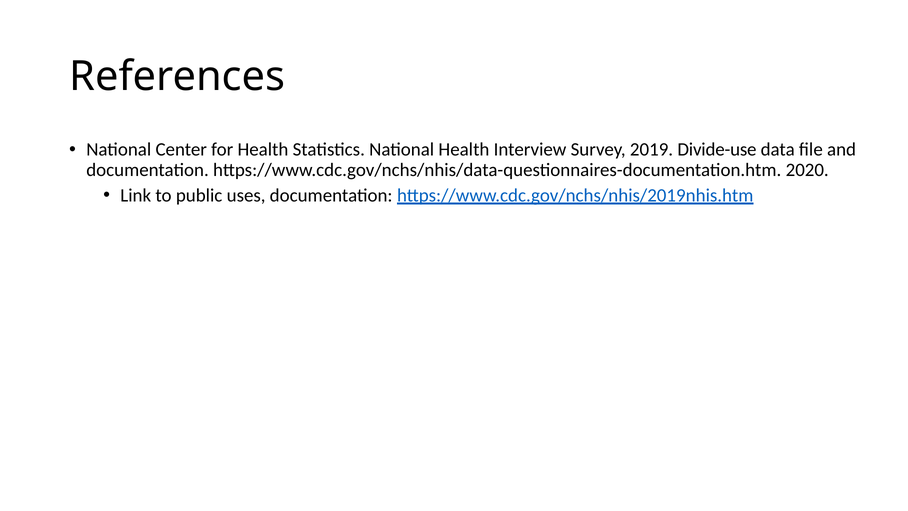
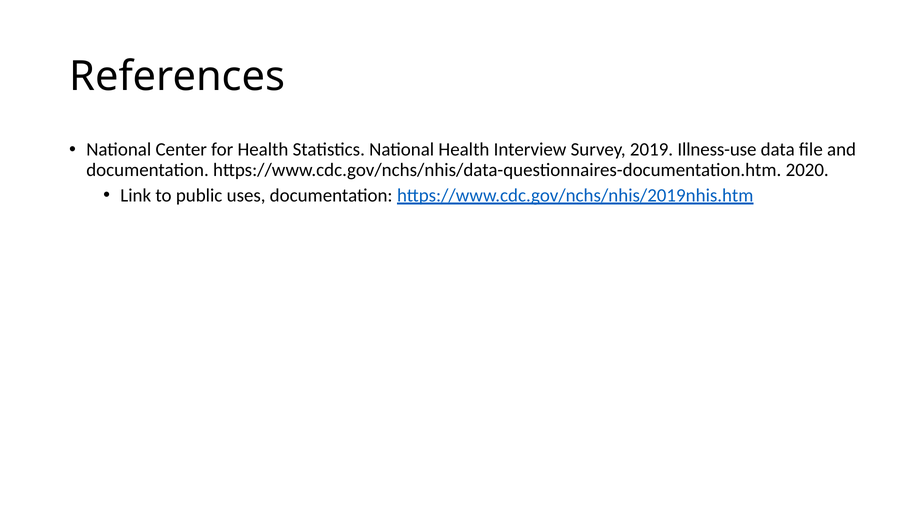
Divide-use: Divide-use -> Illness-use
